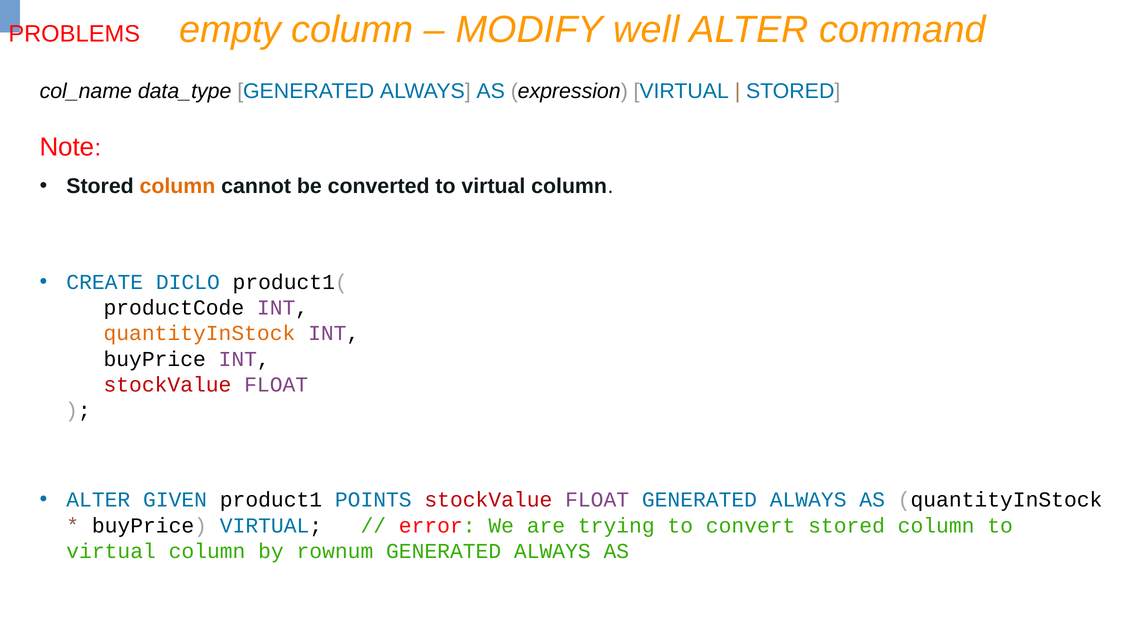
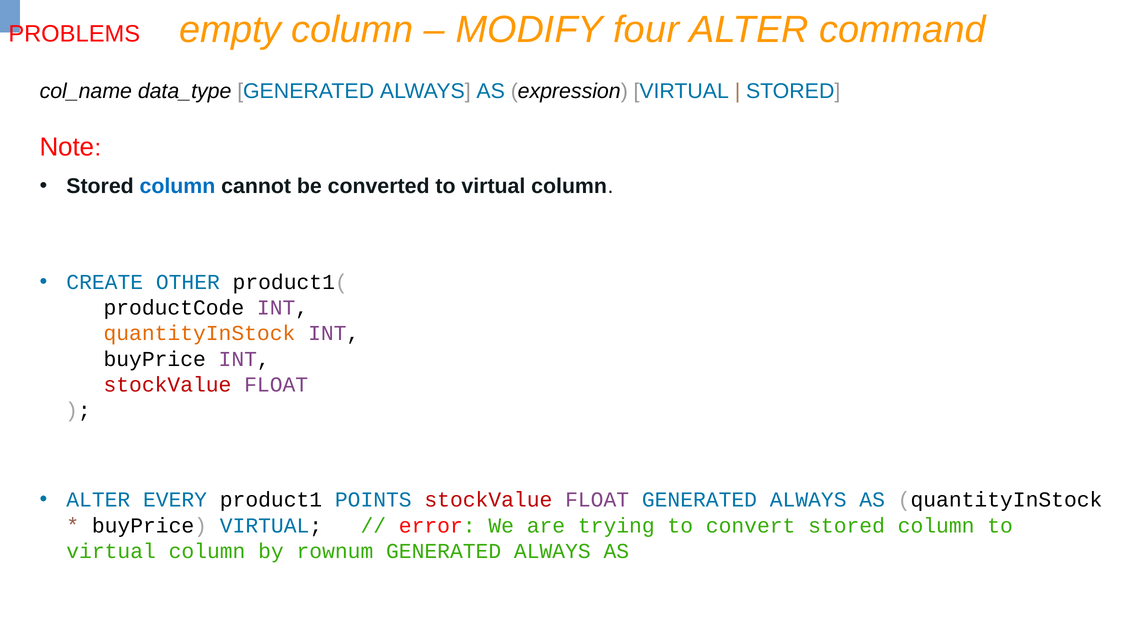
well: well -> four
column at (177, 186) colour: orange -> blue
DICLO: DICLO -> OTHER
GIVEN: GIVEN -> EVERY
